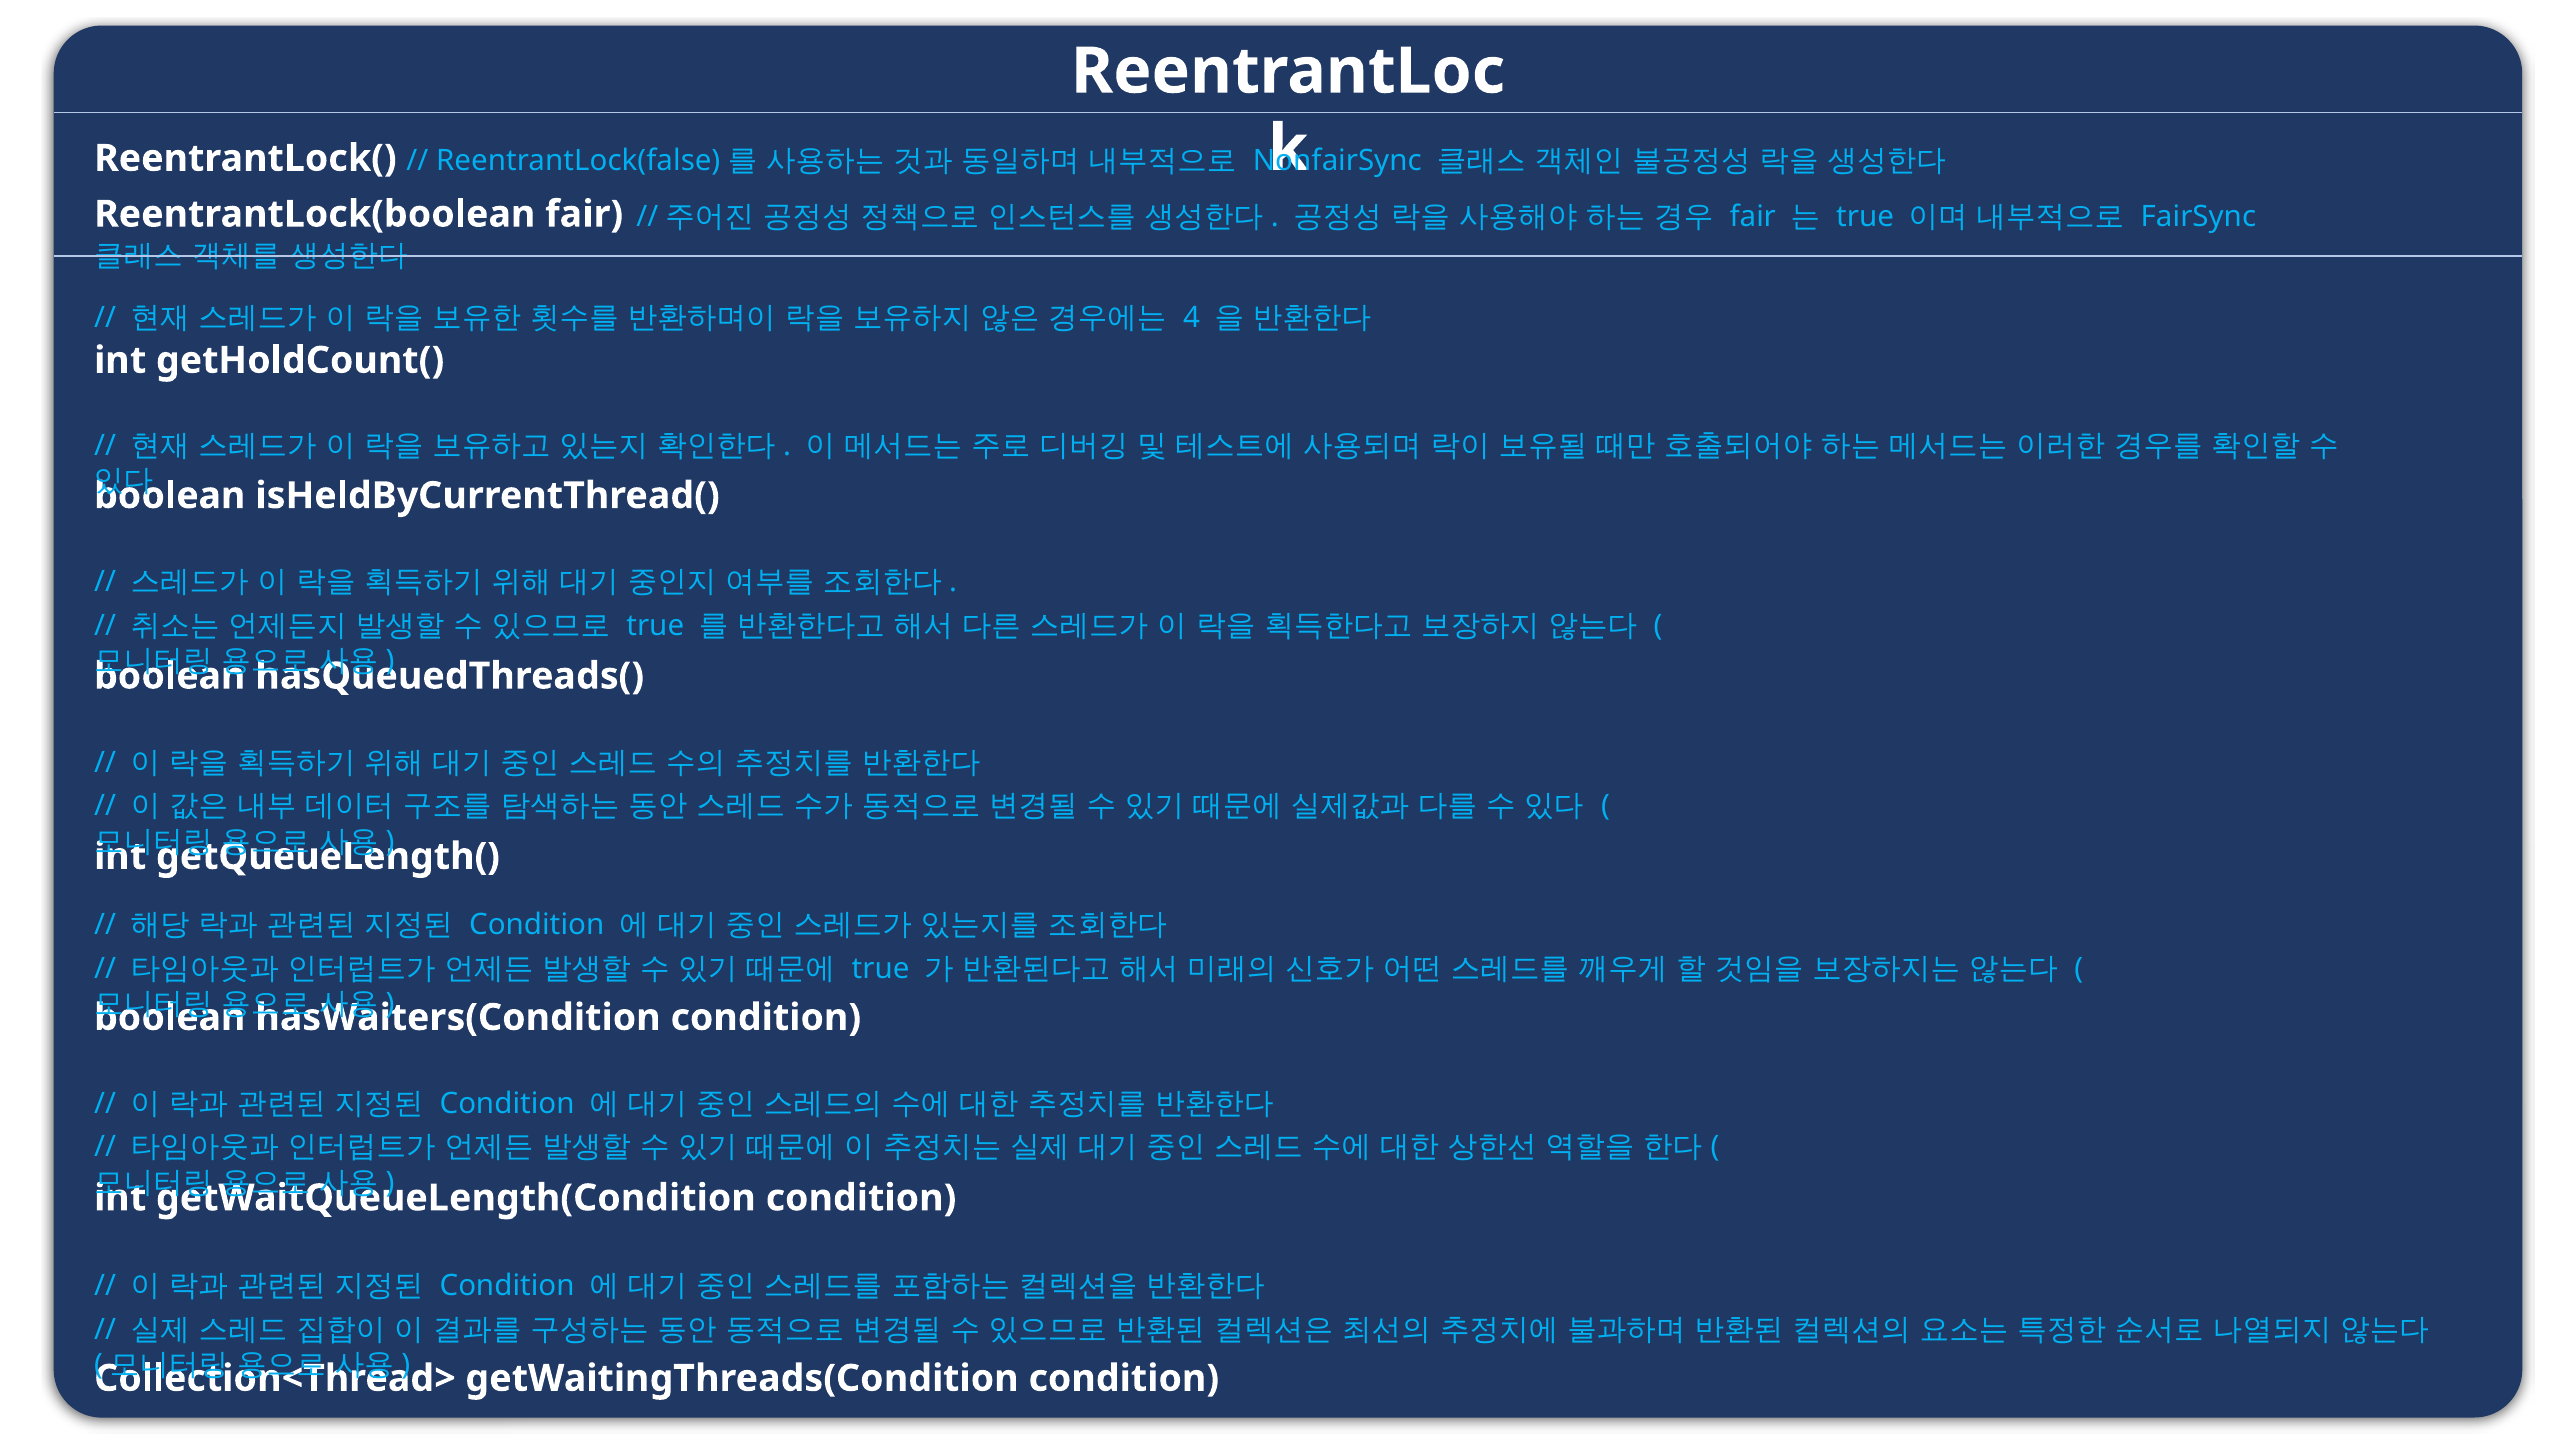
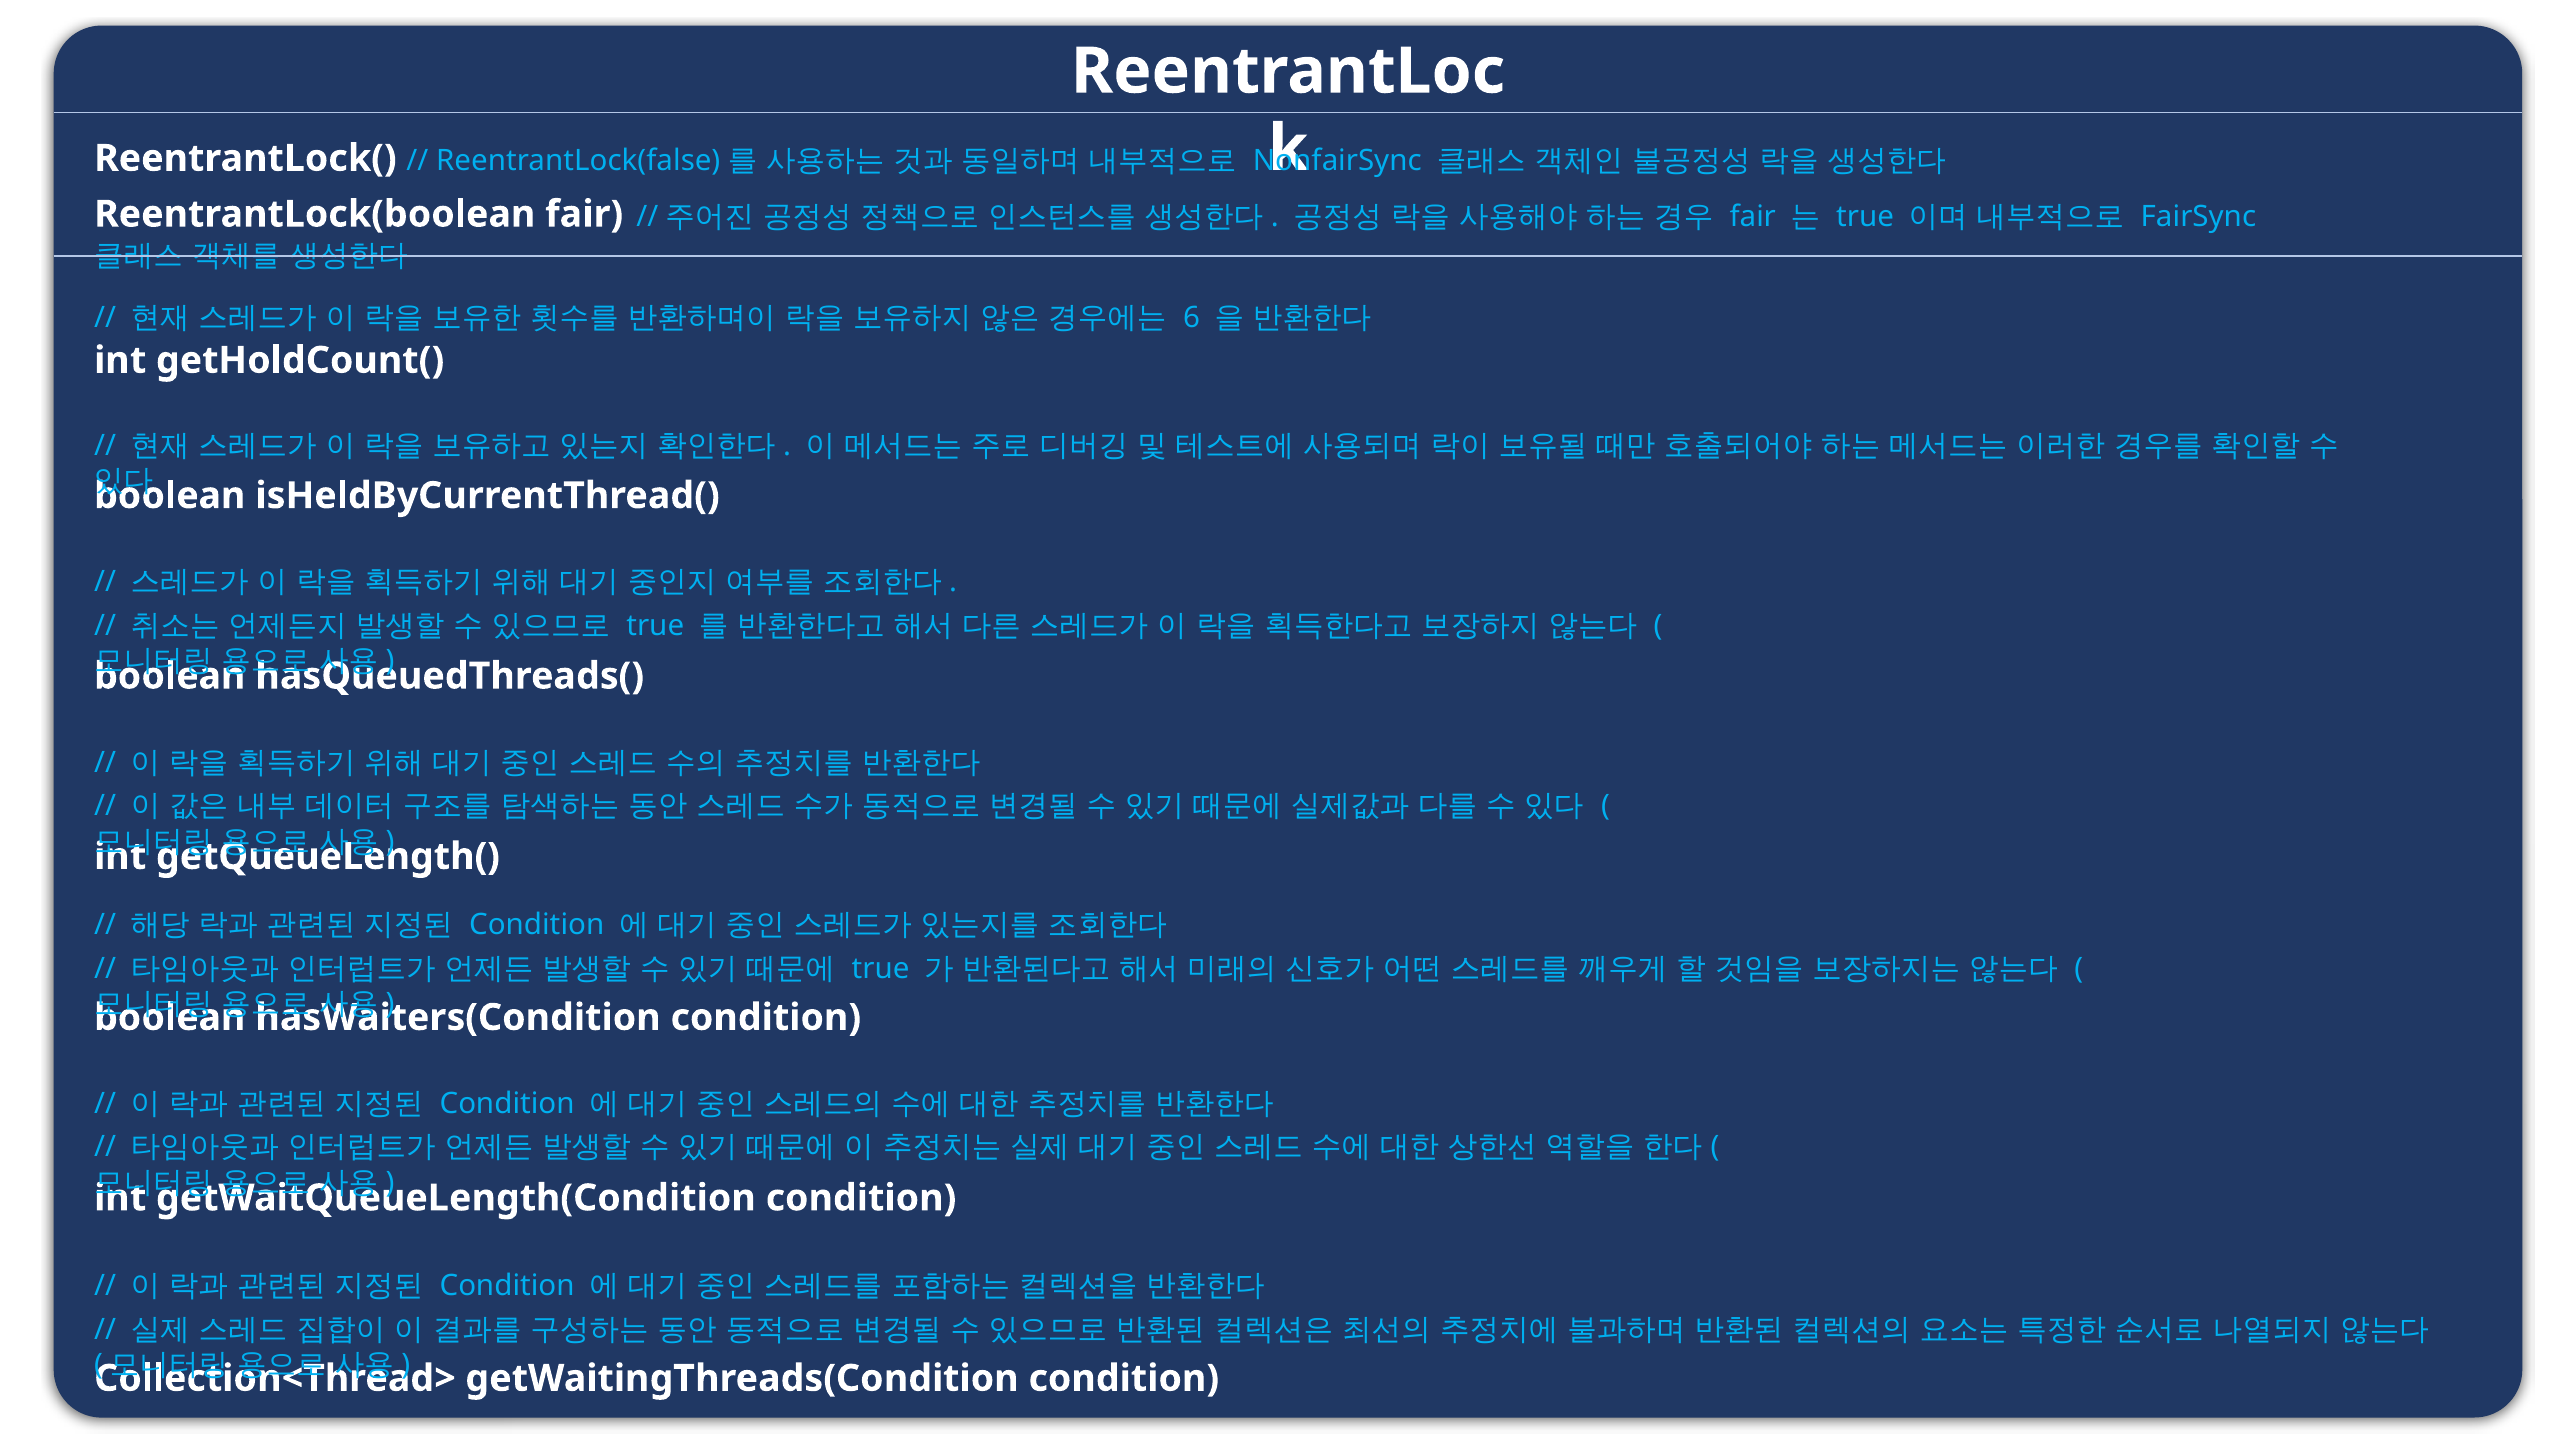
4: 4 -> 6
